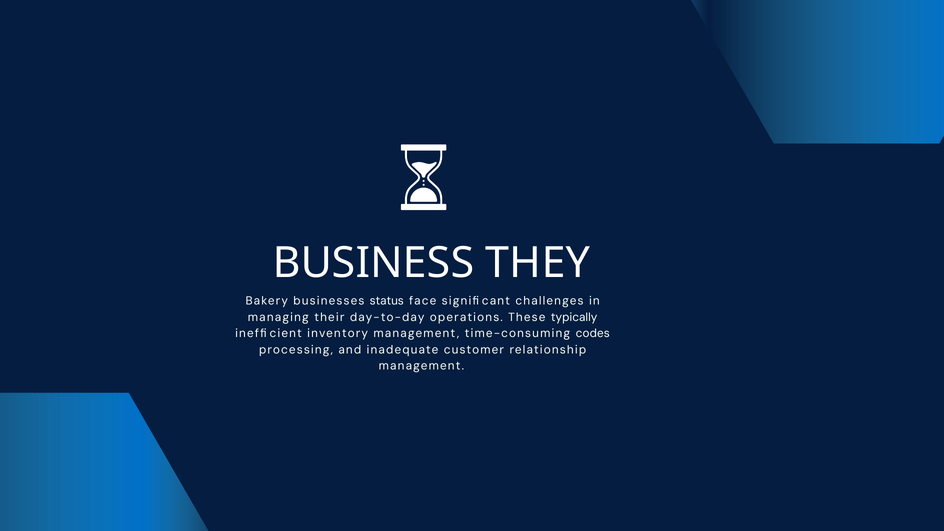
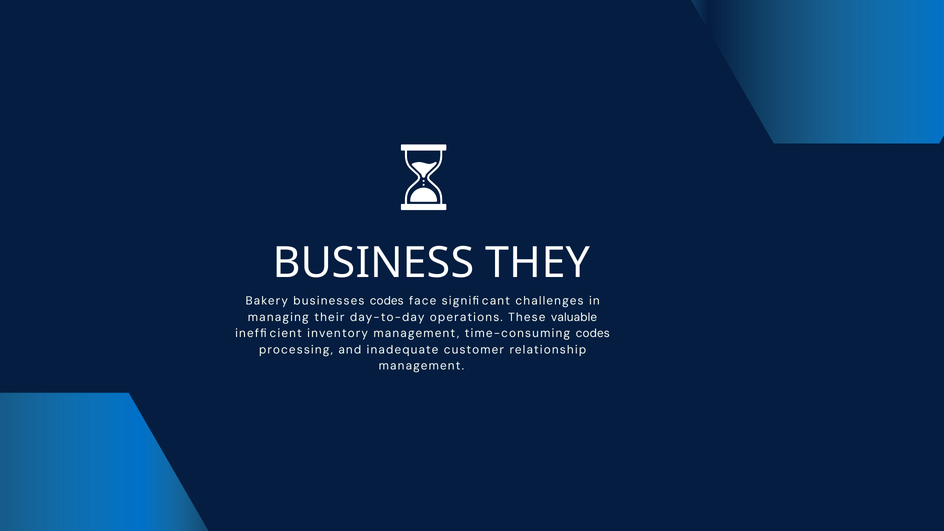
businesses status: status -> codes
typically: typically -> valuable
